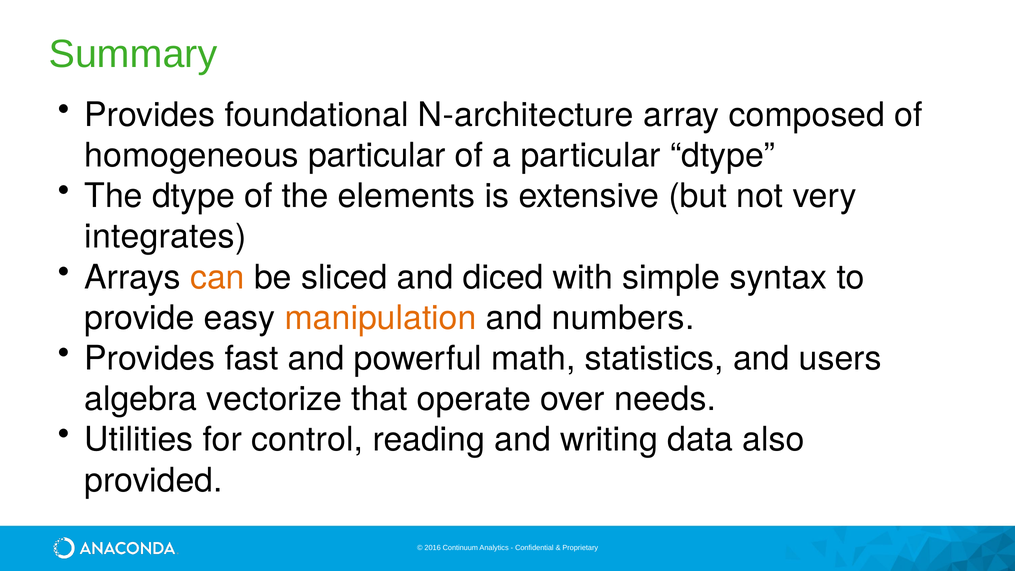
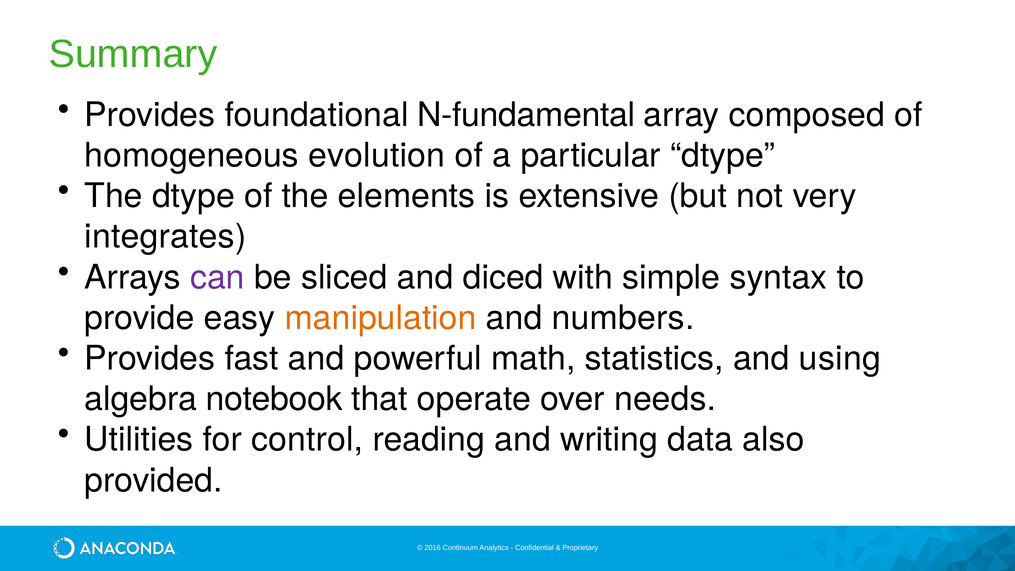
N-architecture: N-architecture -> N-fundamental
homogeneous particular: particular -> evolution
can colour: orange -> purple
users: users -> using
vectorize: vectorize -> notebook
